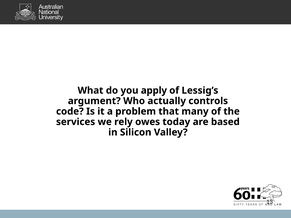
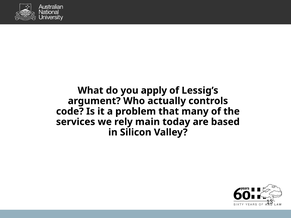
owes: owes -> main
